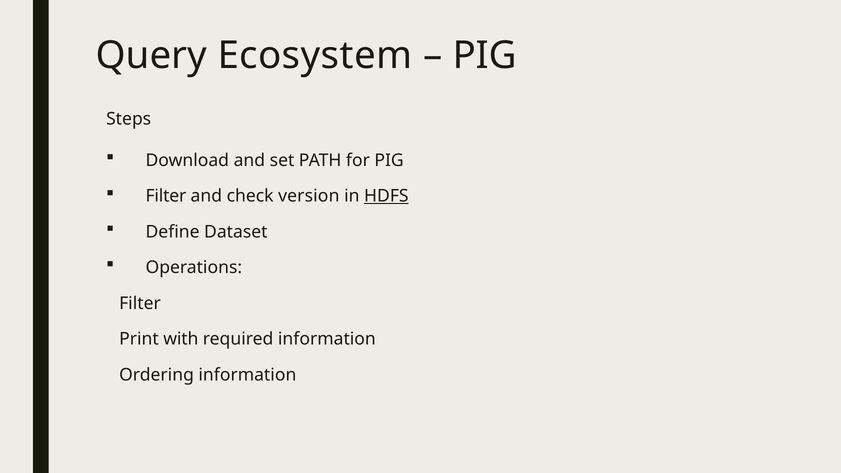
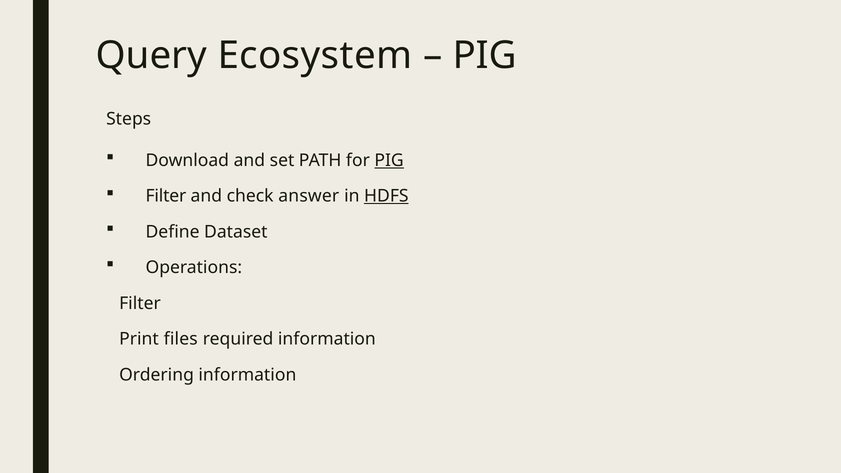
PIG at (389, 160) underline: none -> present
version: version -> answer
with: with -> files
